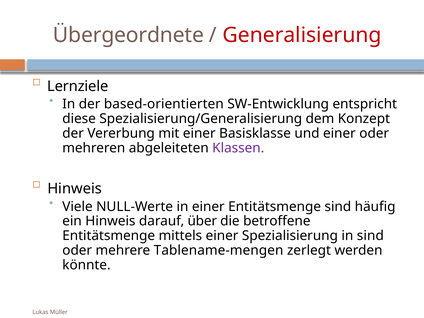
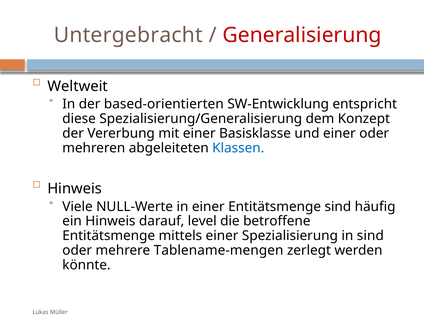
Übergeordnete: Übergeordnete -> Untergebracht
Lernziele: Lernziele -> Weltweit
Klassen colour: purple -> blue
über: über -> level
